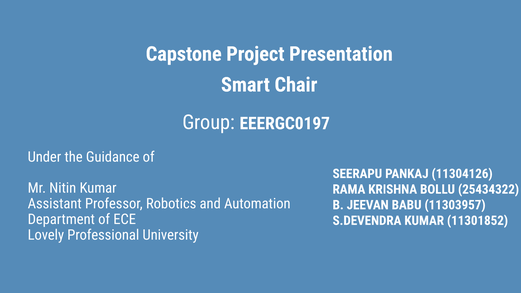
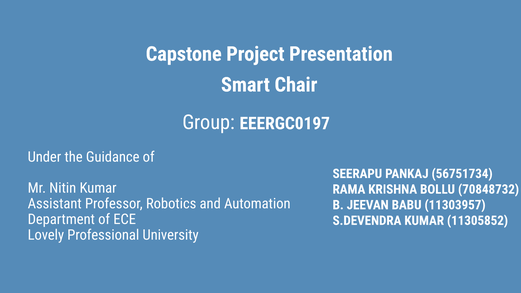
11304126: 11304126 -> 56751734
25434322: 25434322 -> 70848732
11301852: 11301852 -> 11305852
